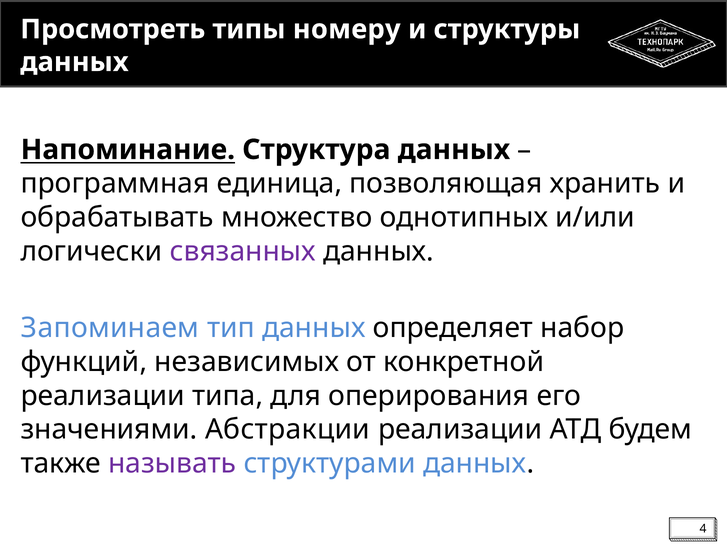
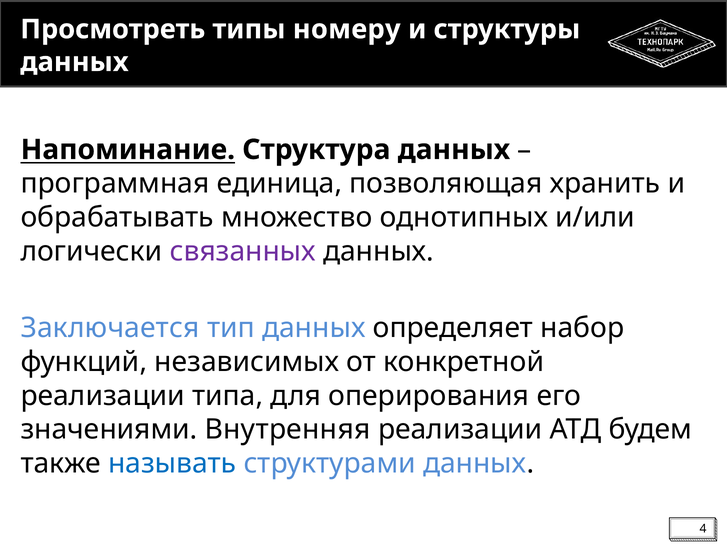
Запоминаем: Запоминаем -> Заключается
Абстракции: Абстракции -> Внутренняя
называть colour: purple -> blue
